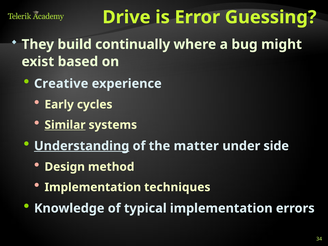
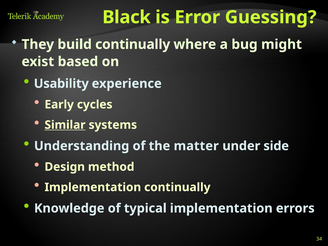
Drive: Drive -> Black
Creative: Creative -> Usability
Understanding underline: present -> none
Implementation techniques: techniques -> continually
